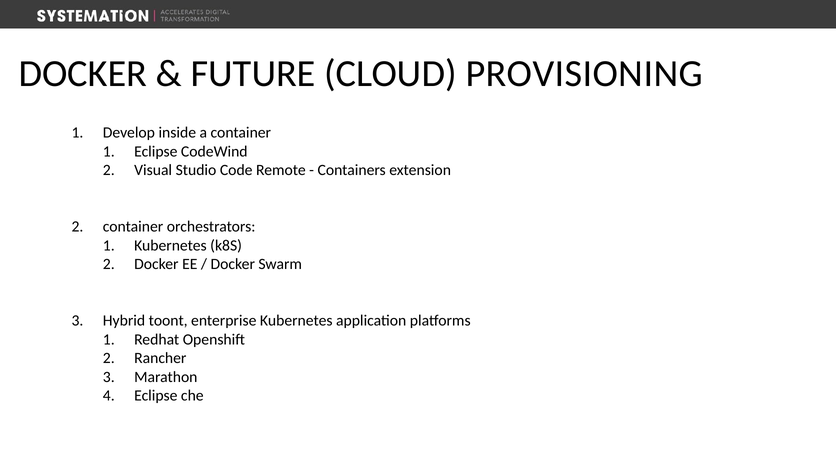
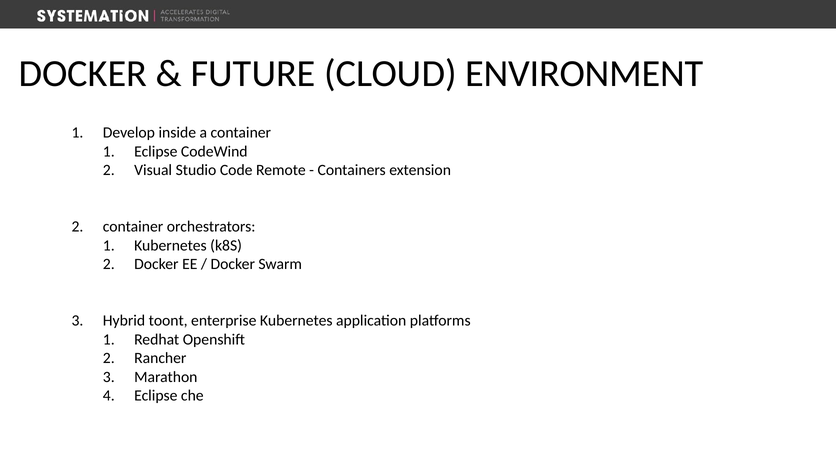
PROVISIONING: PROVISIONING -> ENVIRONMENT
